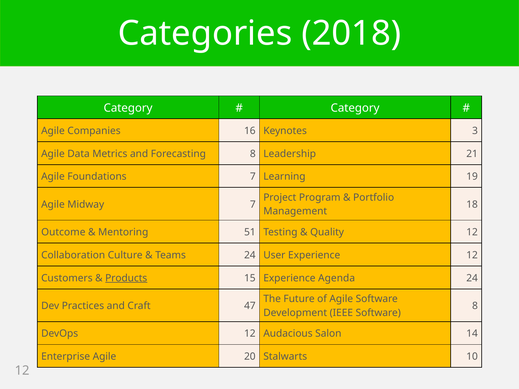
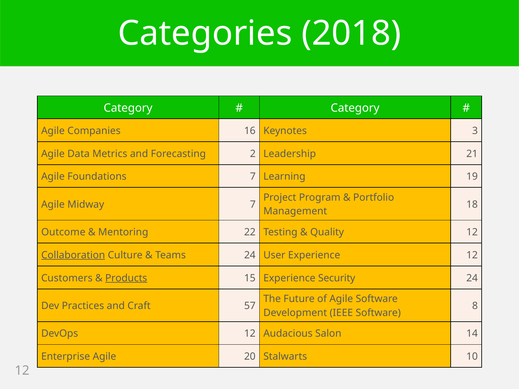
Forecasting 8: 8 -> 2
51: 51 -> 22
Collaboration underline: none -> present
Agenda: Agenda -> Security
47: 47 -> 57
